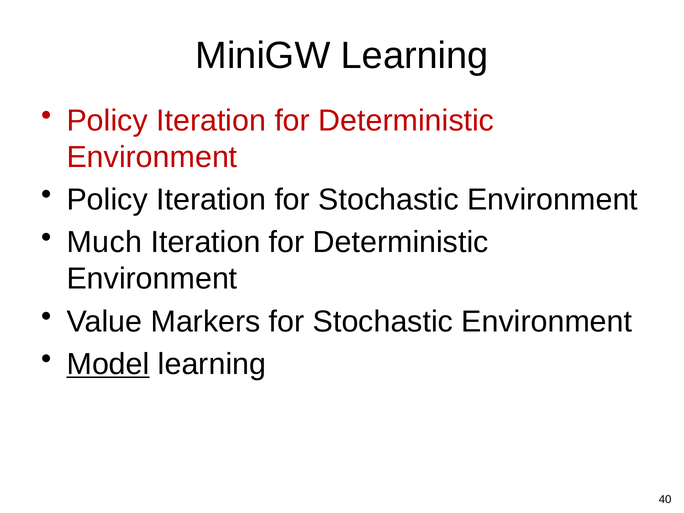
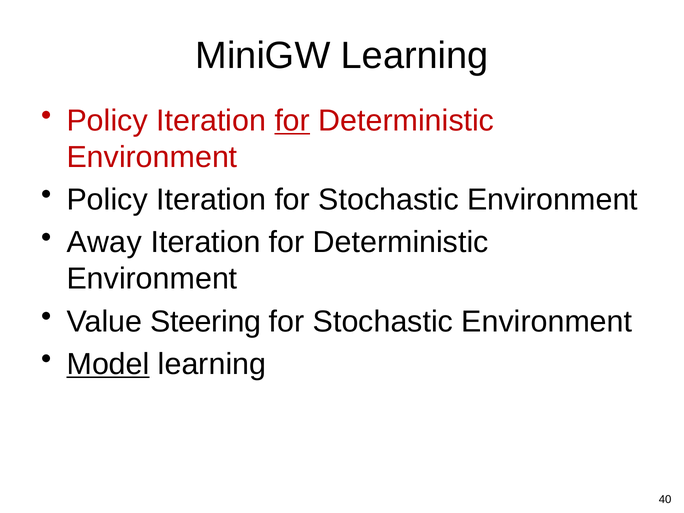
for at (292, 121) underline: none -> present
Much: Much -> Away
Markers: Markers -> Steering
